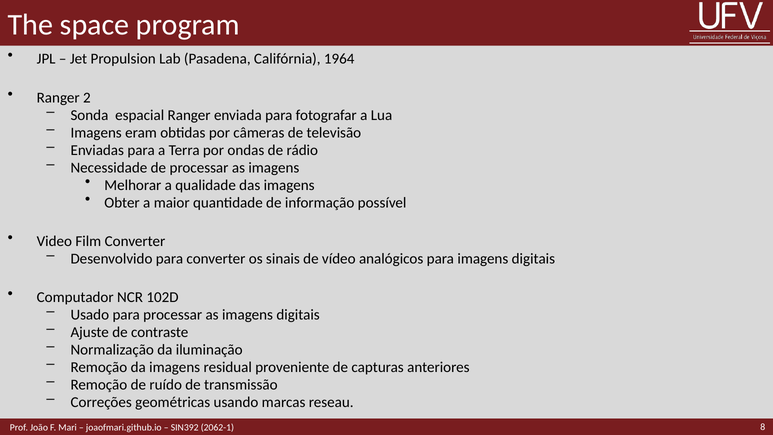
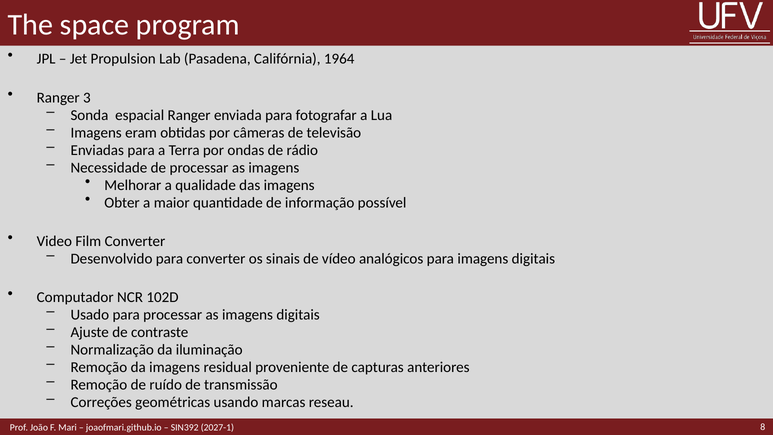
2: 2 -> 3
2062-1: 2062-1 -> 2027-1
